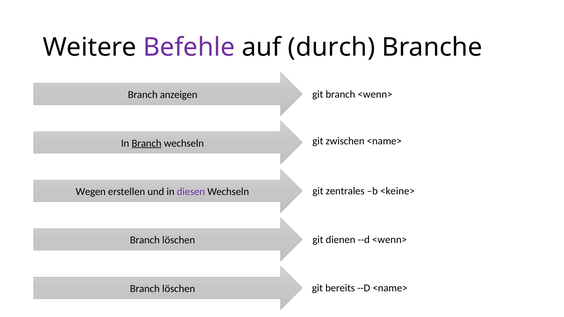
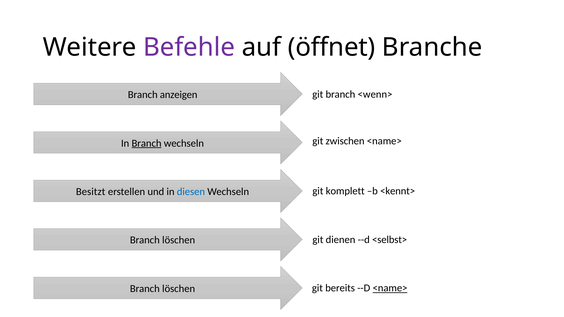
durch: durch -> öffnet
Wegen: Wegen -> Besitzt
diesen colour: purple -> blue
zentrales: zentrales -> komplett
<keine>: <keine> -> <kennt>
--d <wenn>: <wenn> -> <selbst>
<name> at (390, 288) underline: none -> present
